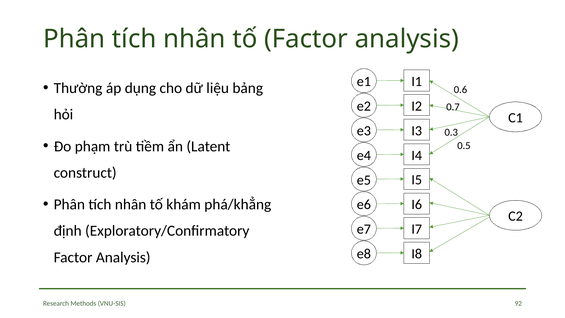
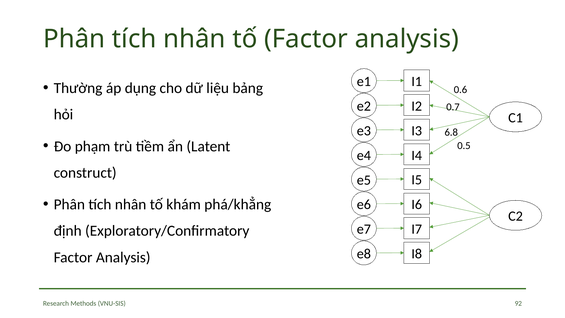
0.3: 0.3 -> 6.8
